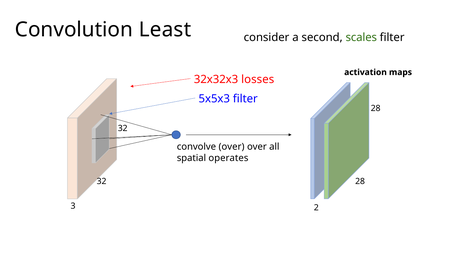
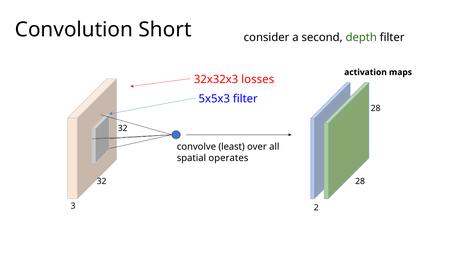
Least: Least -> Short
scales: scales -> depth
convolve over: over -> least
